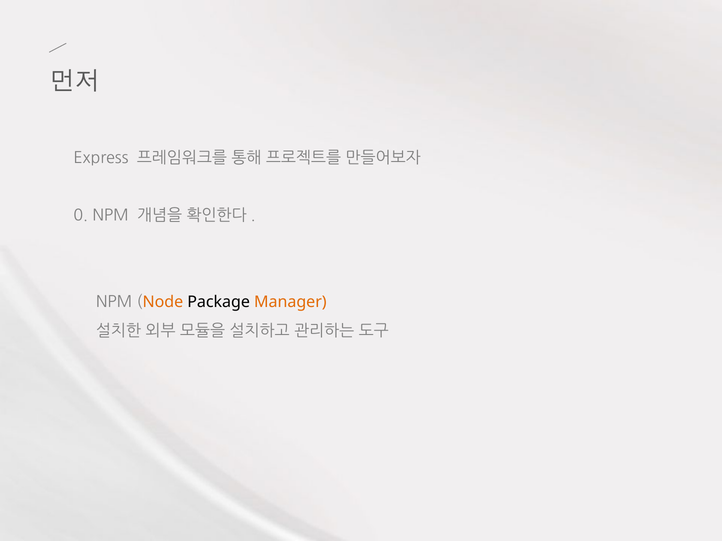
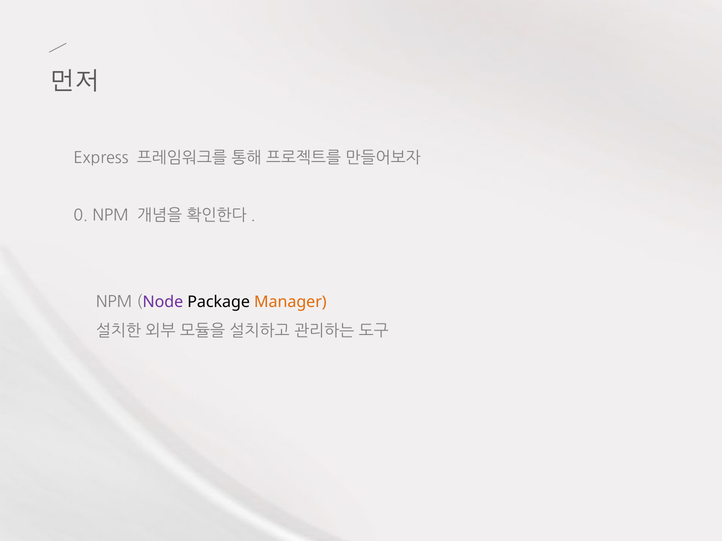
Node colour: orange -> purple
